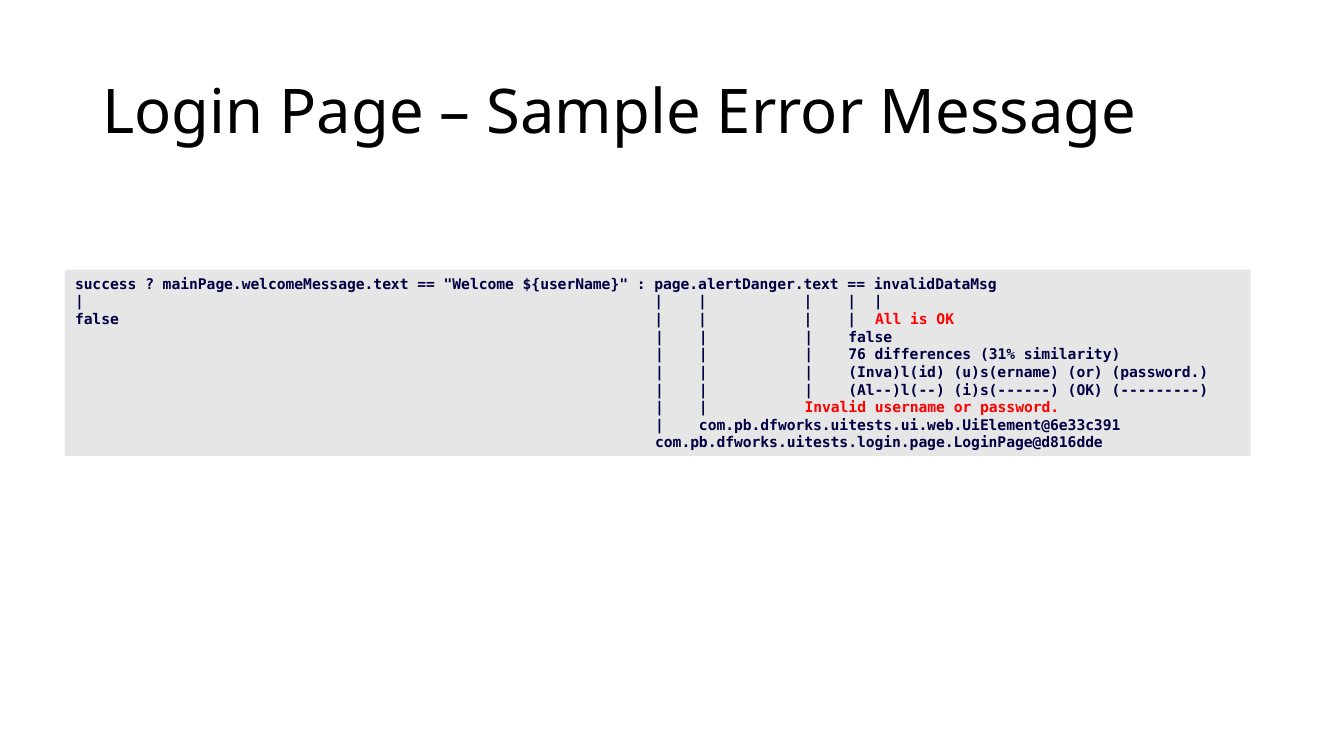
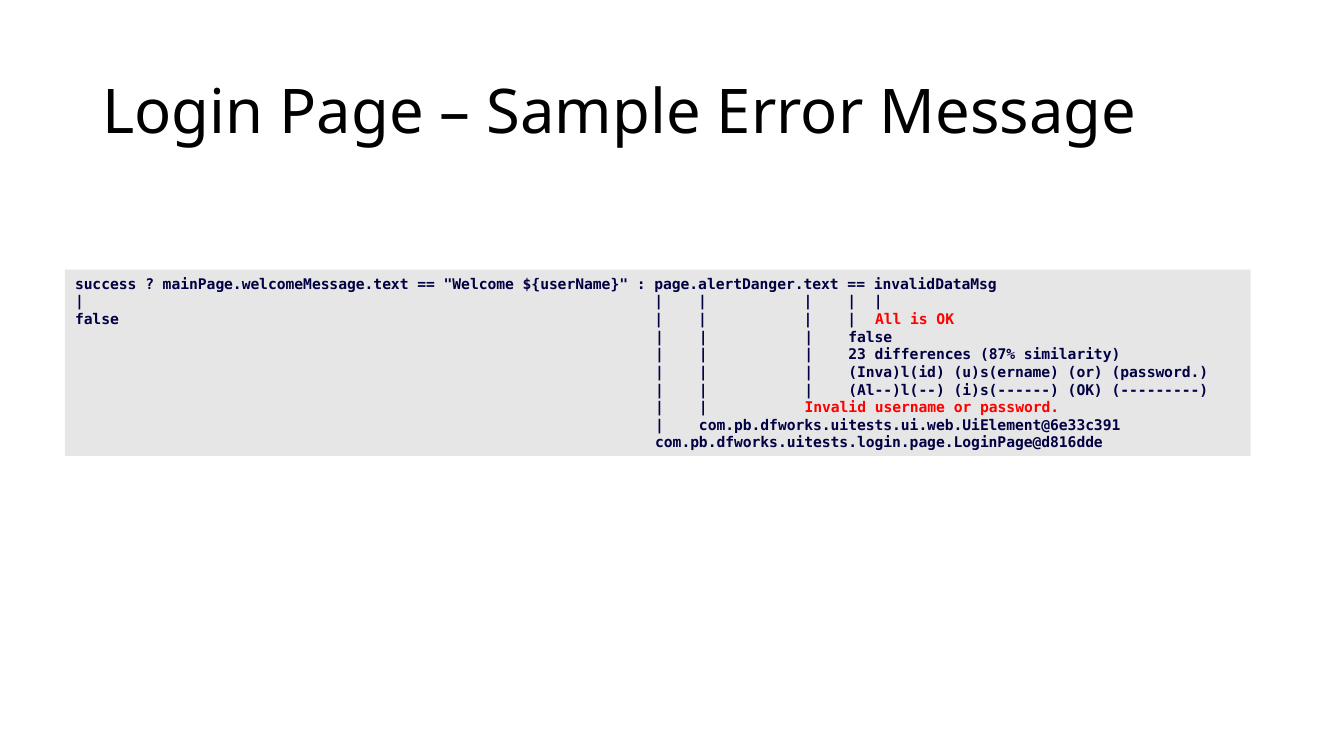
76: 76 -> 23
31%: 31% -> 87%
